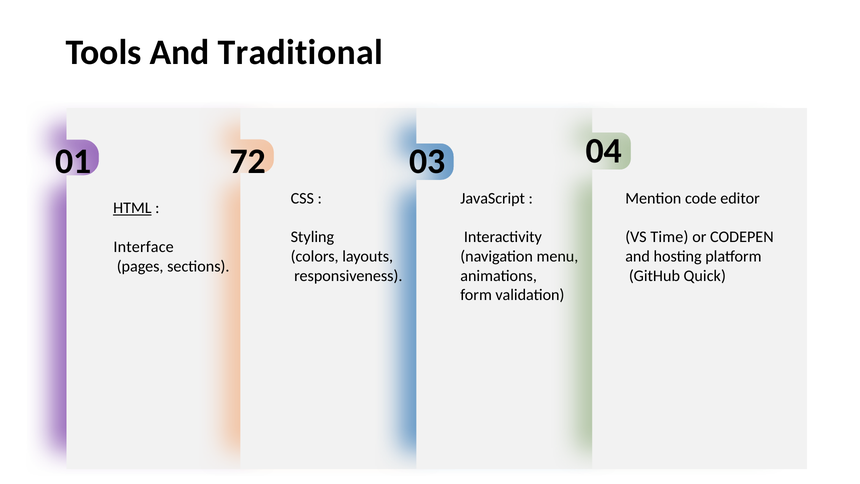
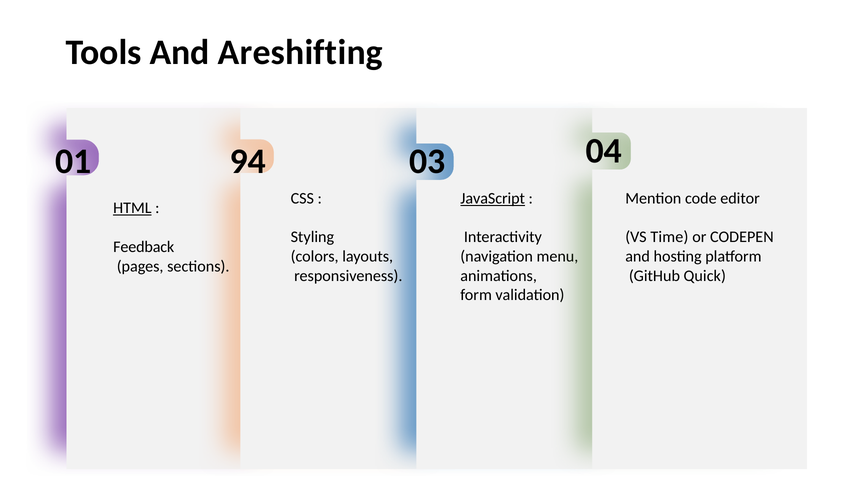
Traditional: Traditional -> Areshifting
72: 72 -> 94
JavaScript underline: none -> present
Interface: Interface -> Feedback
